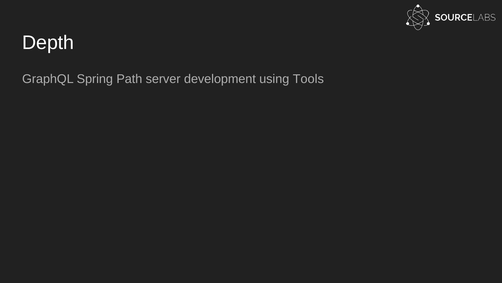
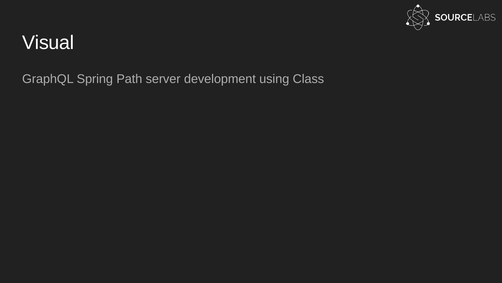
Depth: Depth -> Visual
Tools: Tools -> Class
